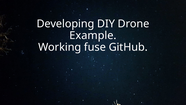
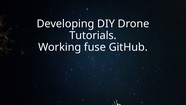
Example: Example -> Tutorials
